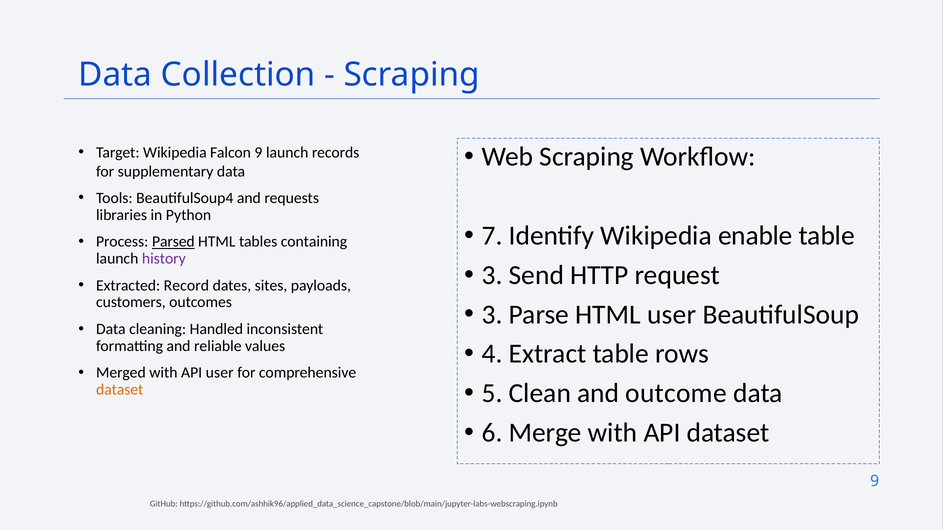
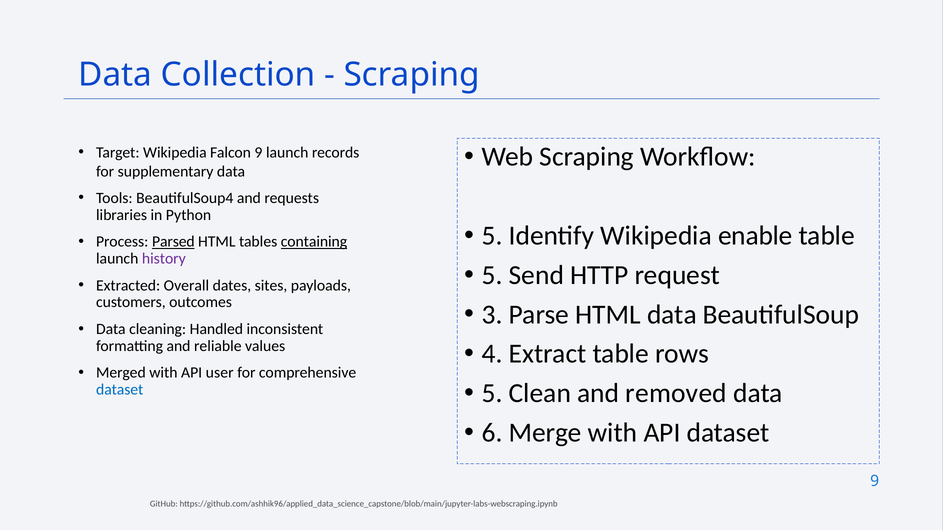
7 at (492, 236): 7 -> 5
containing underline: none -> present
3 at (492, 275): 3 -> 5
Record: Record -> Overall
HTML user: user -> data
outcome: outcome -> removed
dataset at (120, 390) colour: orange -> blue
